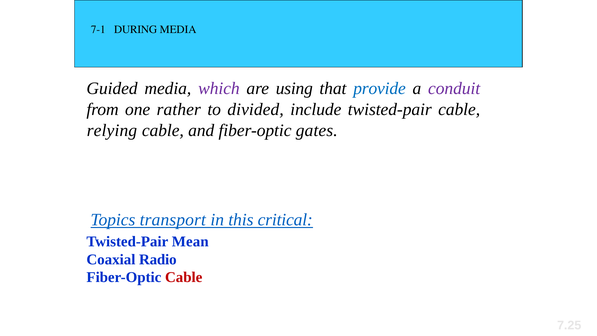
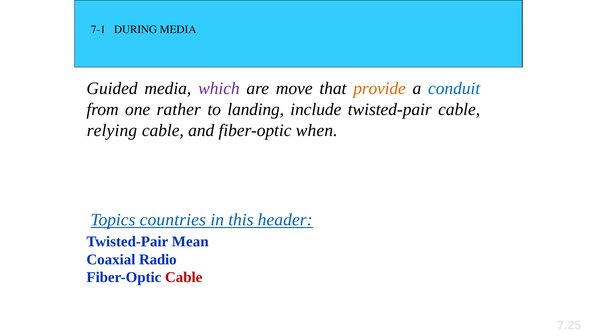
using: using -> move
provide colour: blue -> orange
conduit colour: purple -> blue
divided: divided -> landing
gates: gates -> when
transport: transport -> countries
critical: critical -> header
